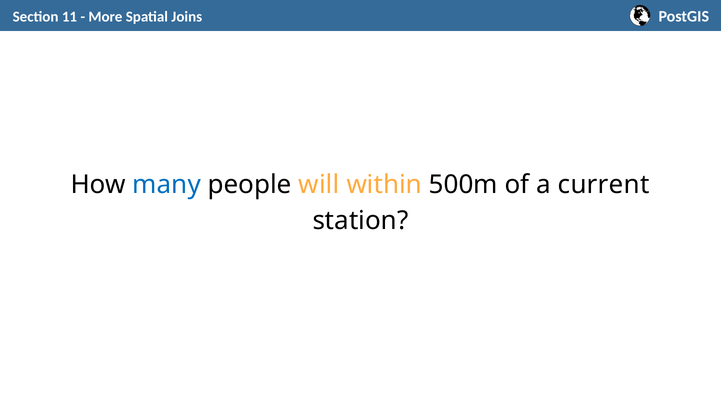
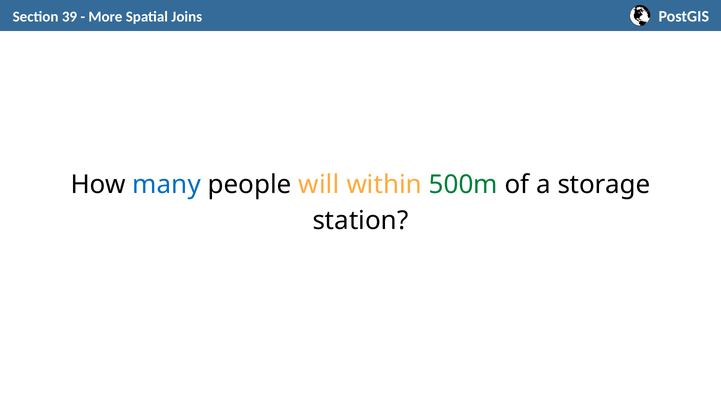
11: 11 -> 39
500m colour: black -> green
current: current -> storage
